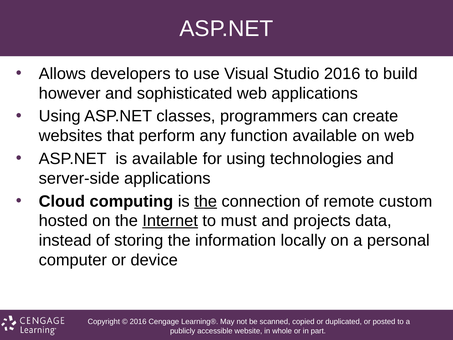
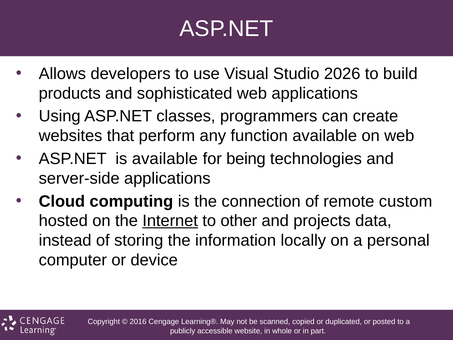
Studio 2016: 2016 -> 2026
however: however -> products
for using: using -> being
the at (206, 201) underline: present -> none
must: must -> other
